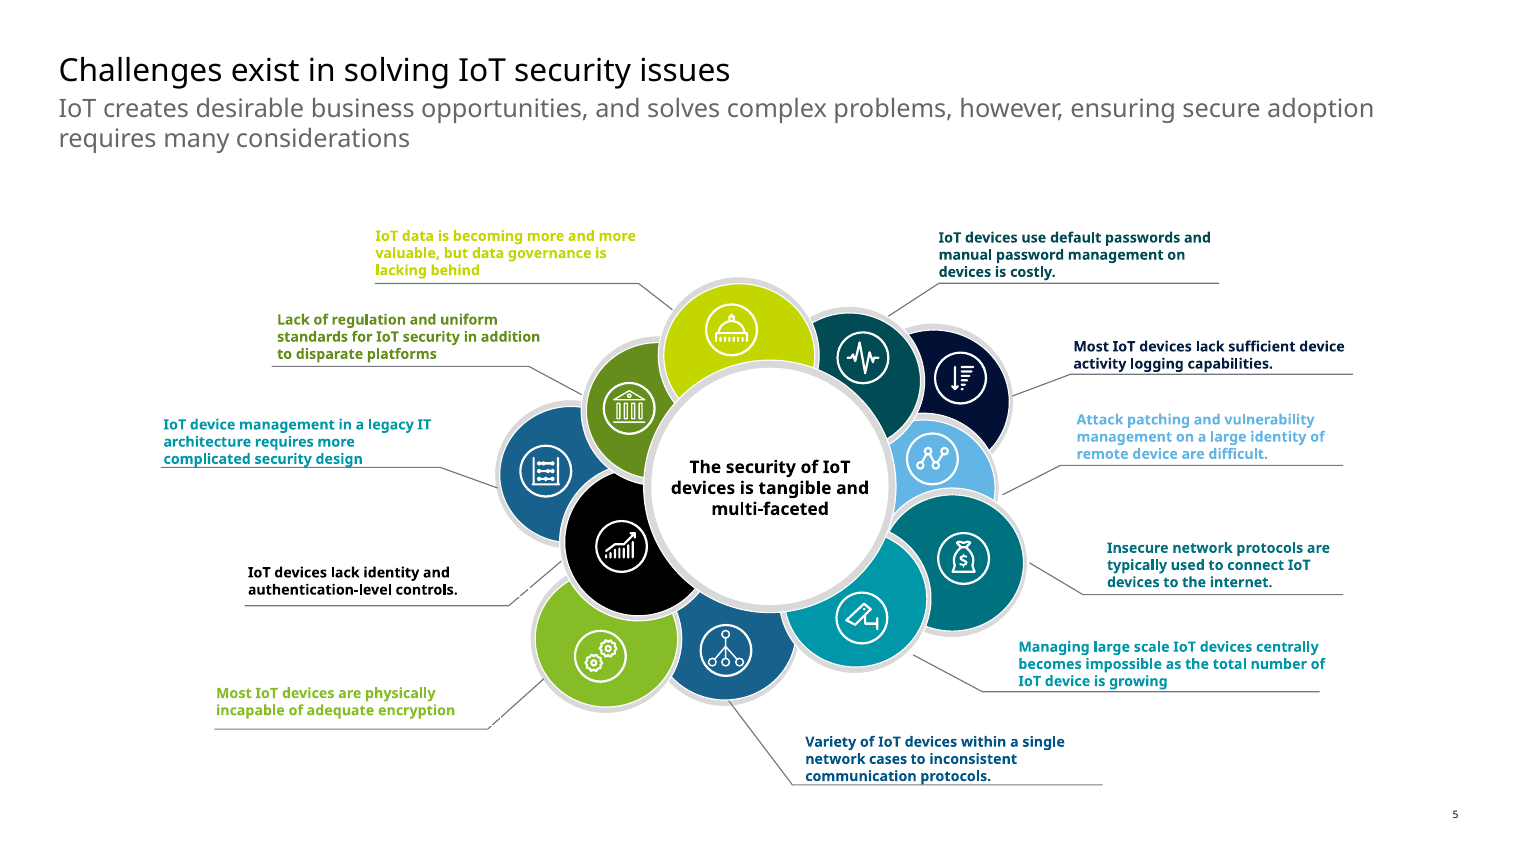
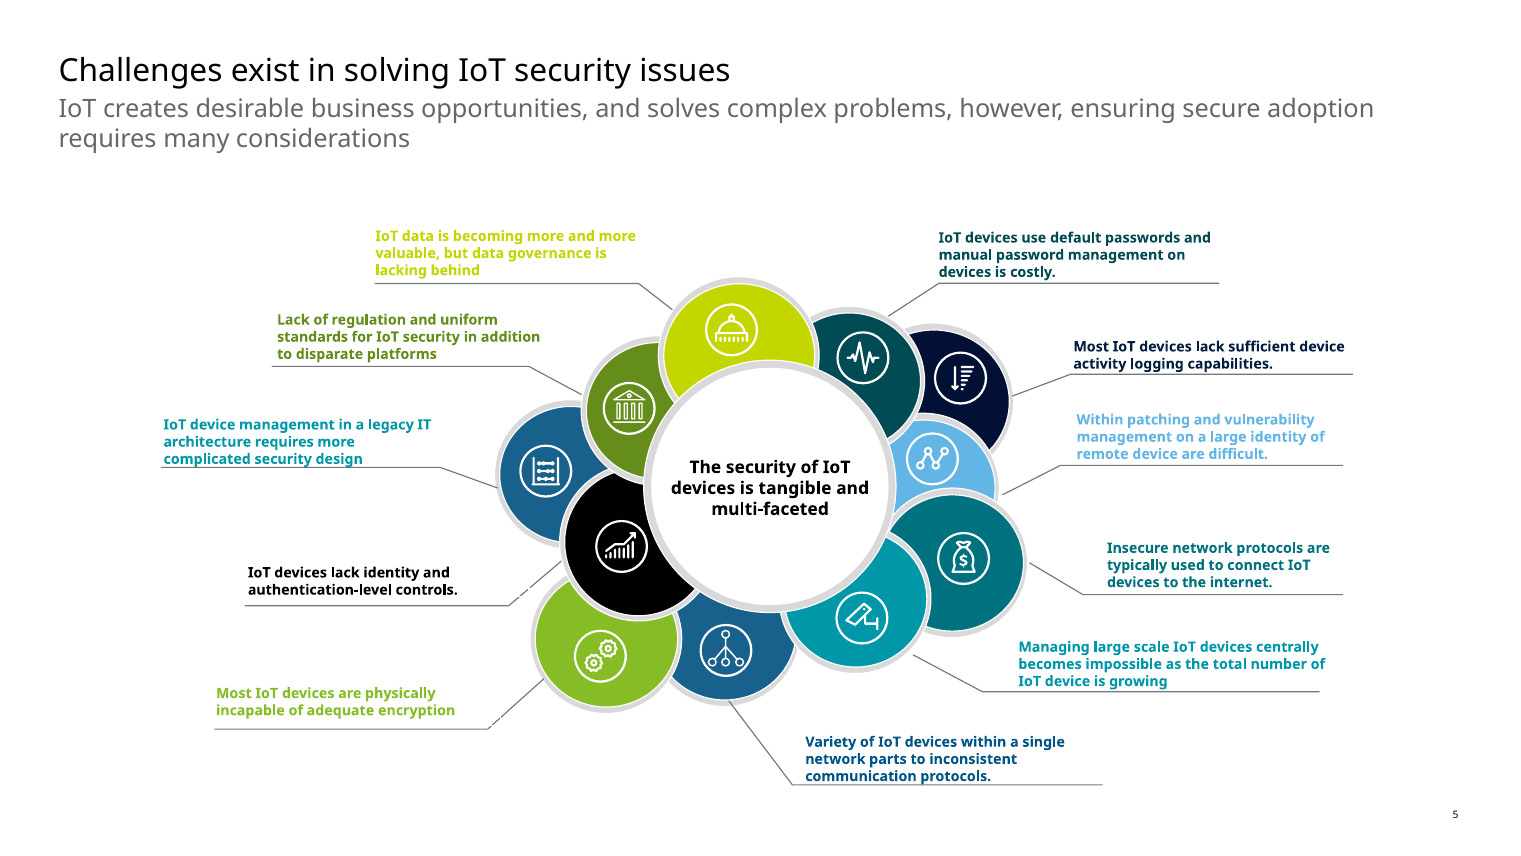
Attack at (1100, 420): Attack -> Within
cases: cases -> parts
